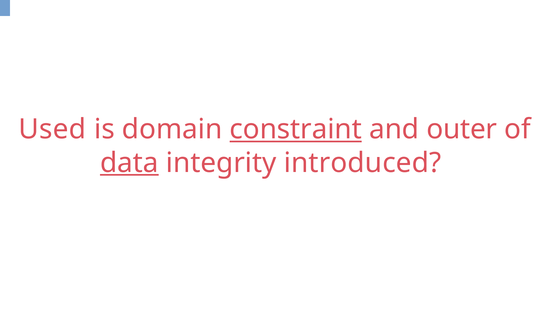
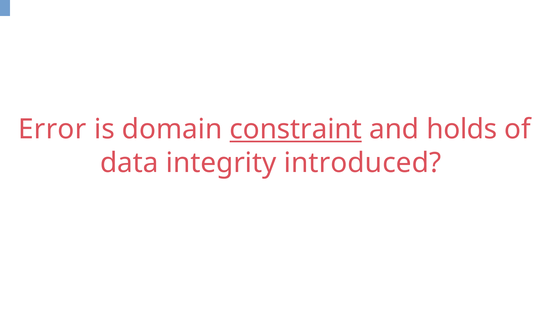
Used: Used -> Error
outer: outer -> holds
data underline: present -> none
